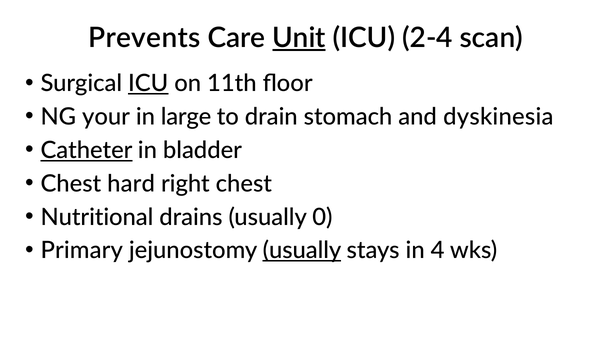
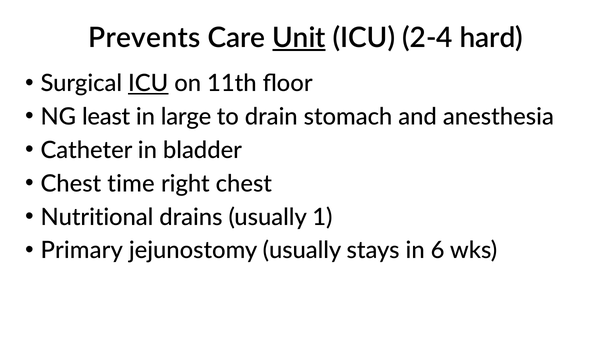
scan: scan -> hard
your: your -> least
dyskinesia: dyskinesia -> anesthesia
Catheter underline: present -> none
hard: hard -> time
0: 0 -> 1
usually at (302, 250) underline: present -> none
4: 4 -> 6
